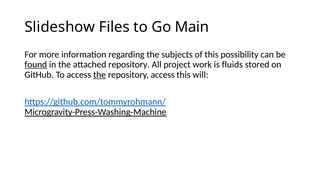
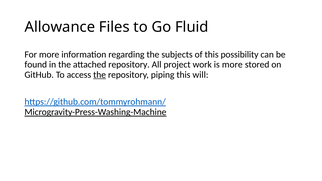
Slideshow: Slideshow -> Allowance
Main: Main -> Fluid
found underline: present -> none
is fluids: fluids -> more
repository access: access -> piping
